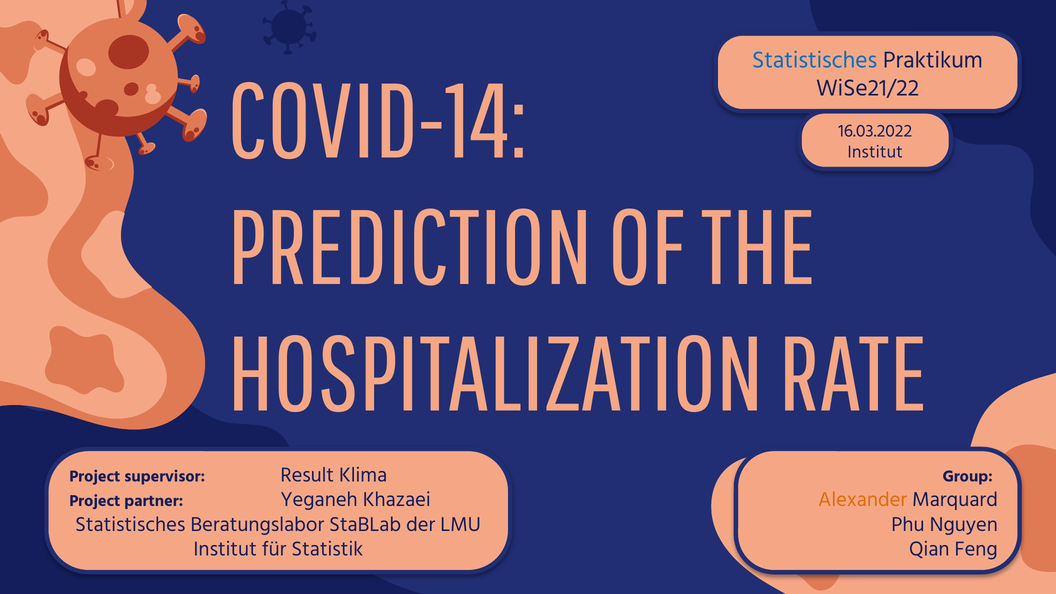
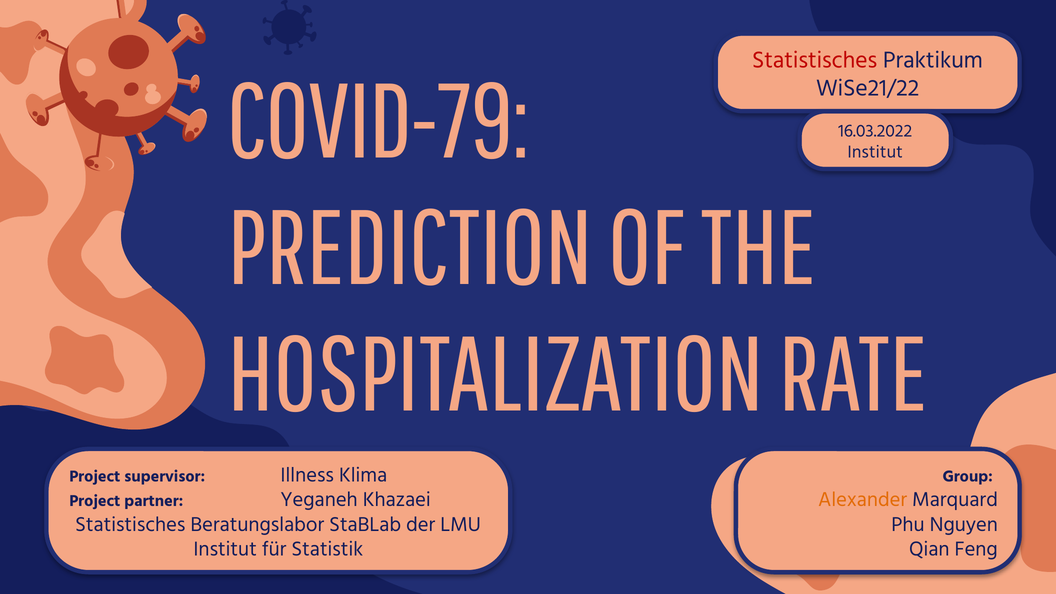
Statistisches at (815, 60) colour: blue -> red
COVID-14: COVID-14 -> COVID-79
Result: Result -> Illness
